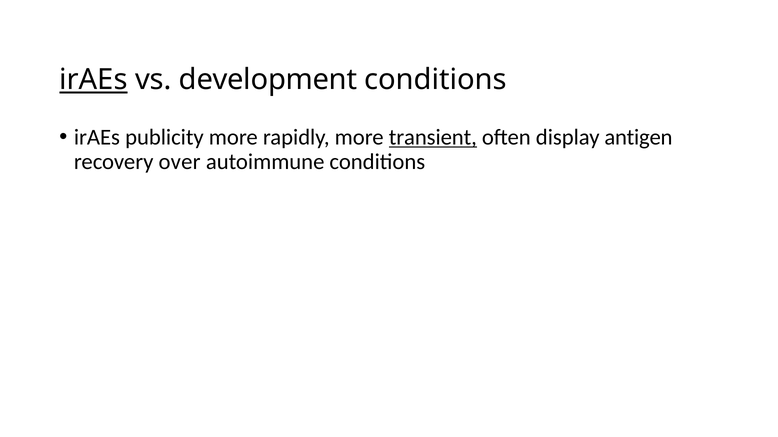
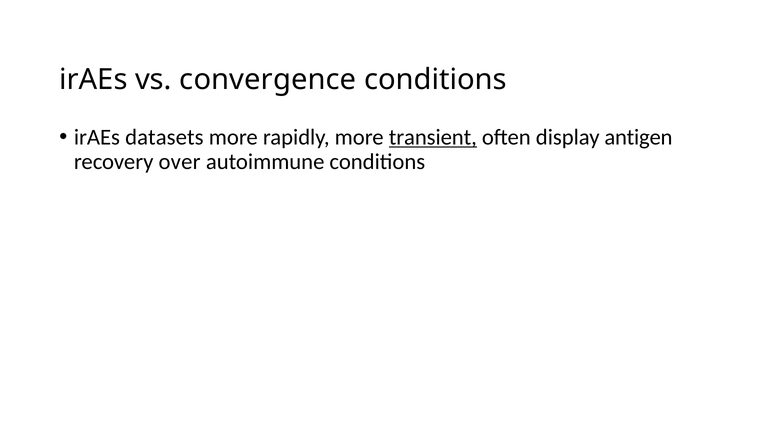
irAEs at (93, 80) underline: present -> none
development: development -> convergence
publicity: publicity -> datasets
